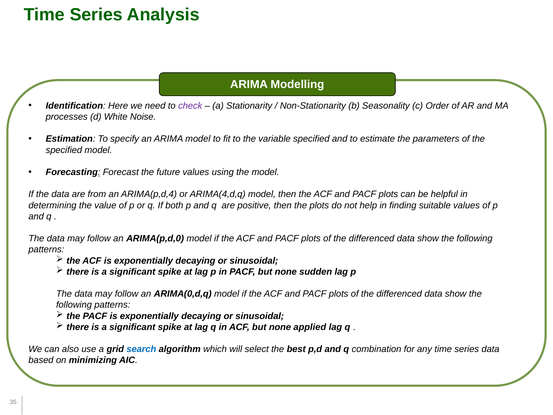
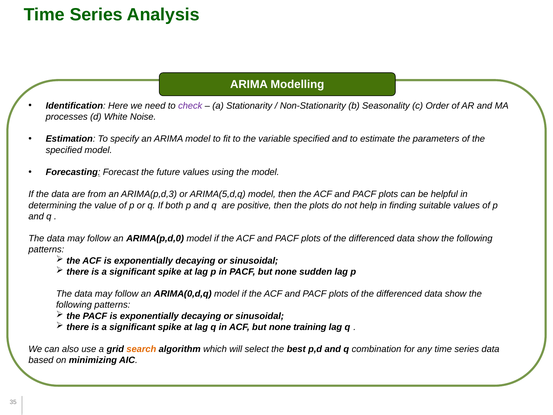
ARIMA(p,d,4: ARIMA(p,d,4 -> ARIMA(p,d,3
ARIMA(4,d,q: ARIMA(4,d,q -> ARIMA(5,d,q
applied: applied -> training
search colour: blue -> orange
